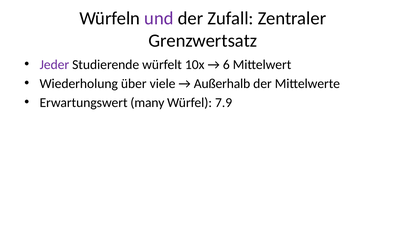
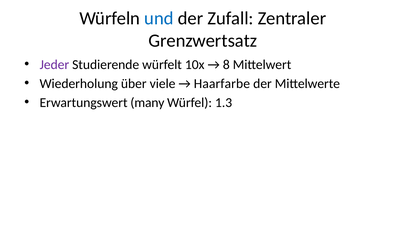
und colour: purple -> blue
6: 6 -> 8
Außerhalb: Außerhalb -> Haarfarbe
7.9: 7.9 -> 1.3
